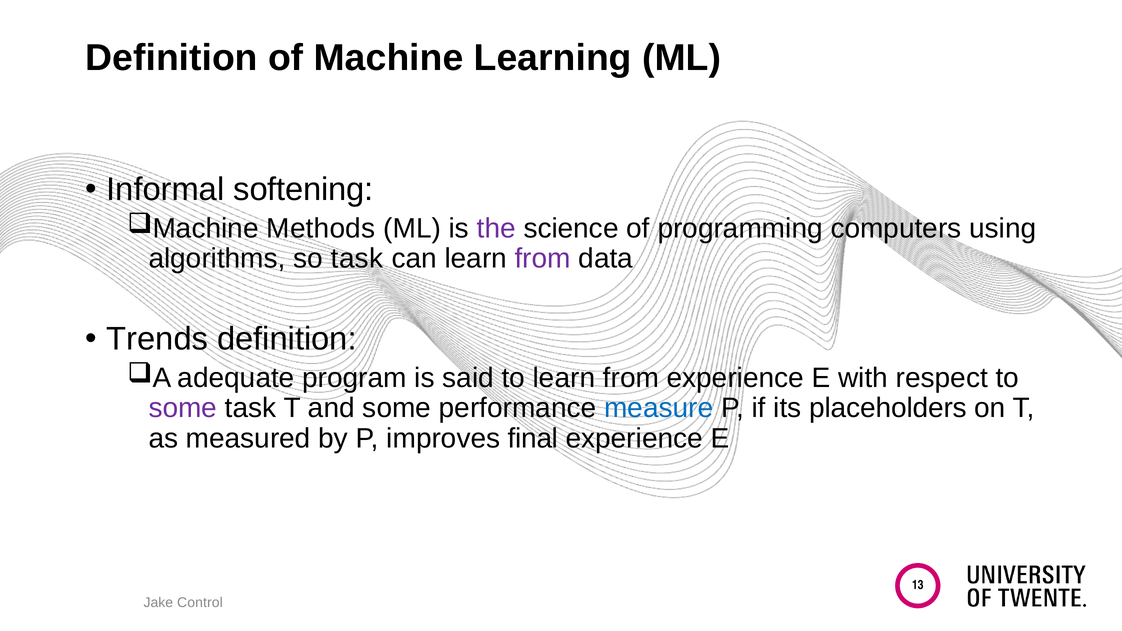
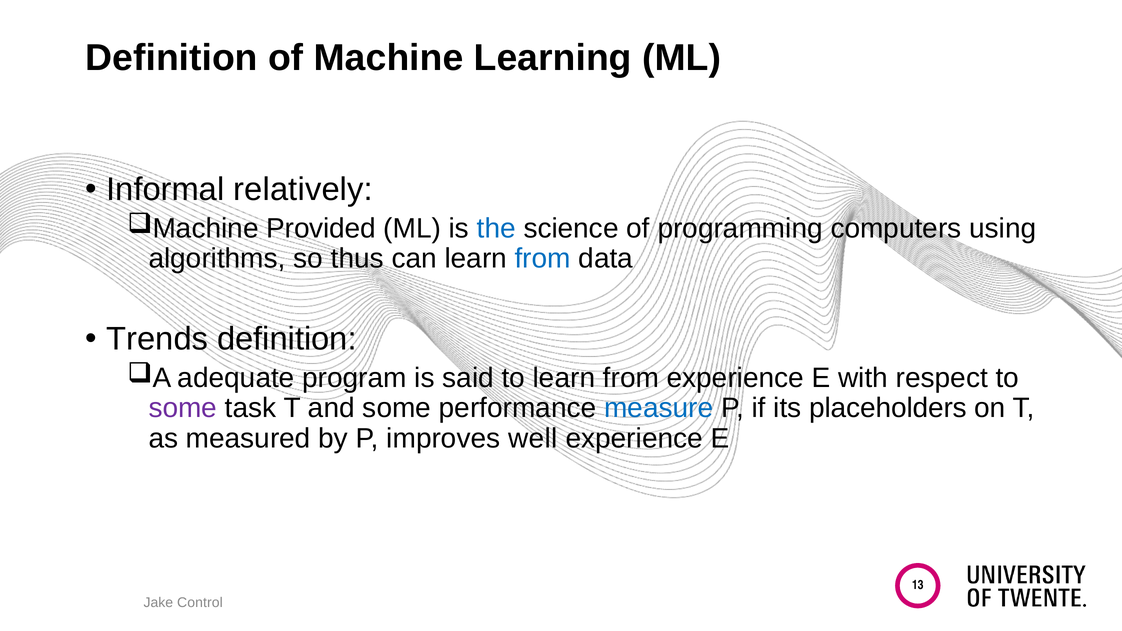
softening: softening -> relatively
Methods: Methods -> Provided
the colour: purple -> blue
so task: task -> thus
from at (543, 259) colour: purple -> blue
final: final -> well
